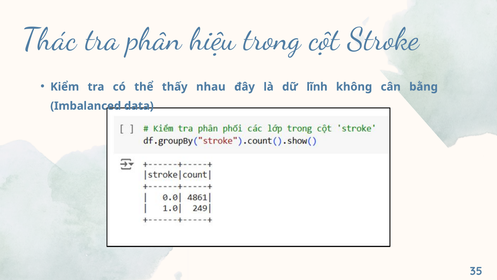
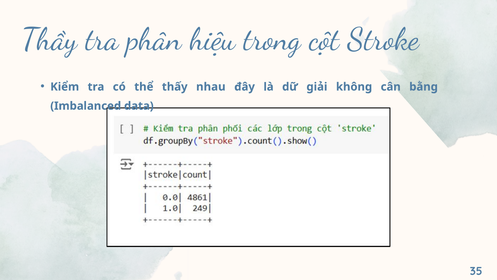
Thác: Thác -> Thầy
lĩnh: lĩnh -> giải
